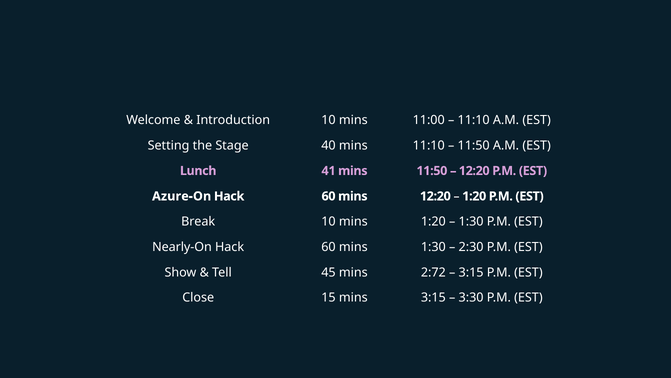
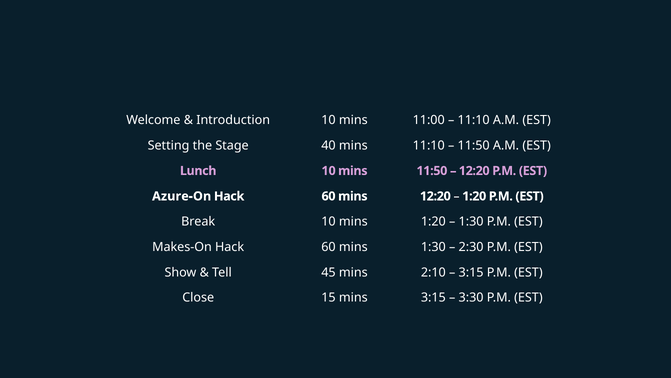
Lunch 41: 41 -> 10
Nearly-On: Nearly-On -> Makes-On
2:72: 2:72 -> 2:10
